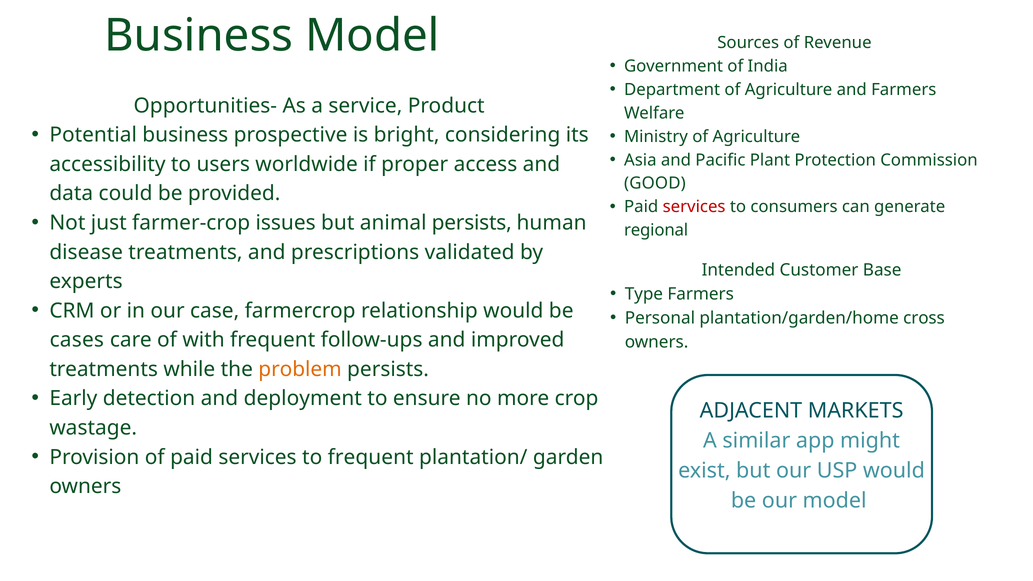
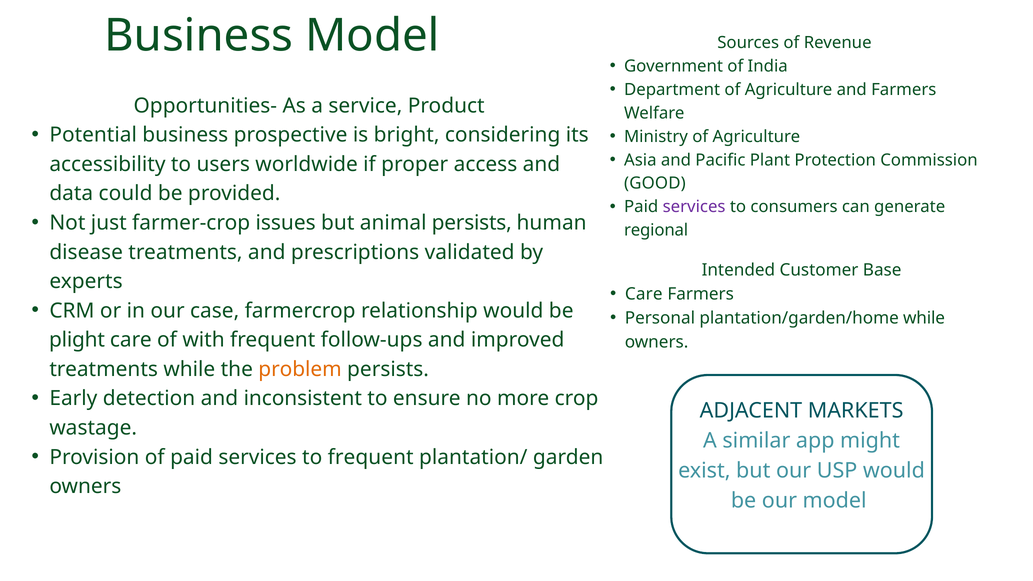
services at (694, 207) colour: red -> purple
Type at (644, 294): Type -> Care
plantation/garden/home cross: cross -> while
cases: cases -> plight
deployment: deployment -> inconsistent
